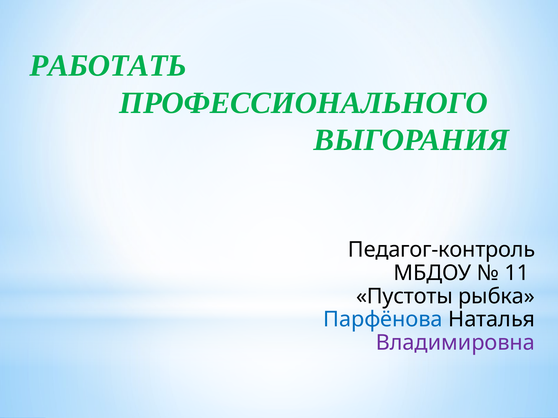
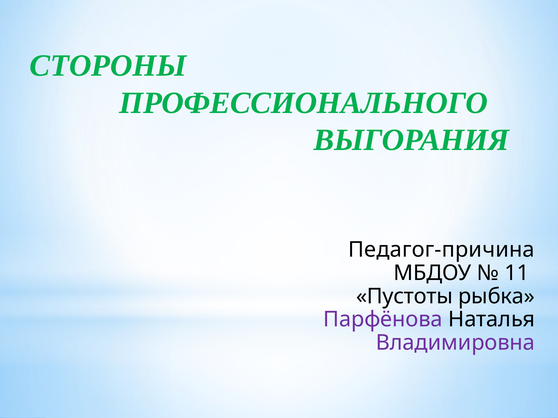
РАБОТАТЬ: РАБОТАТЬ -> СТОРОНЫ
Педагог-контроль: Педагог-контроль -> Педагог-причина
Парфёнова colour: blue -> purple
